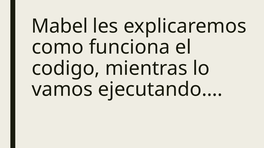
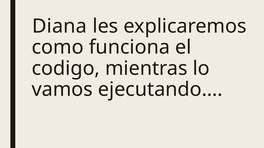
Mabel: Mabel -> Diana
